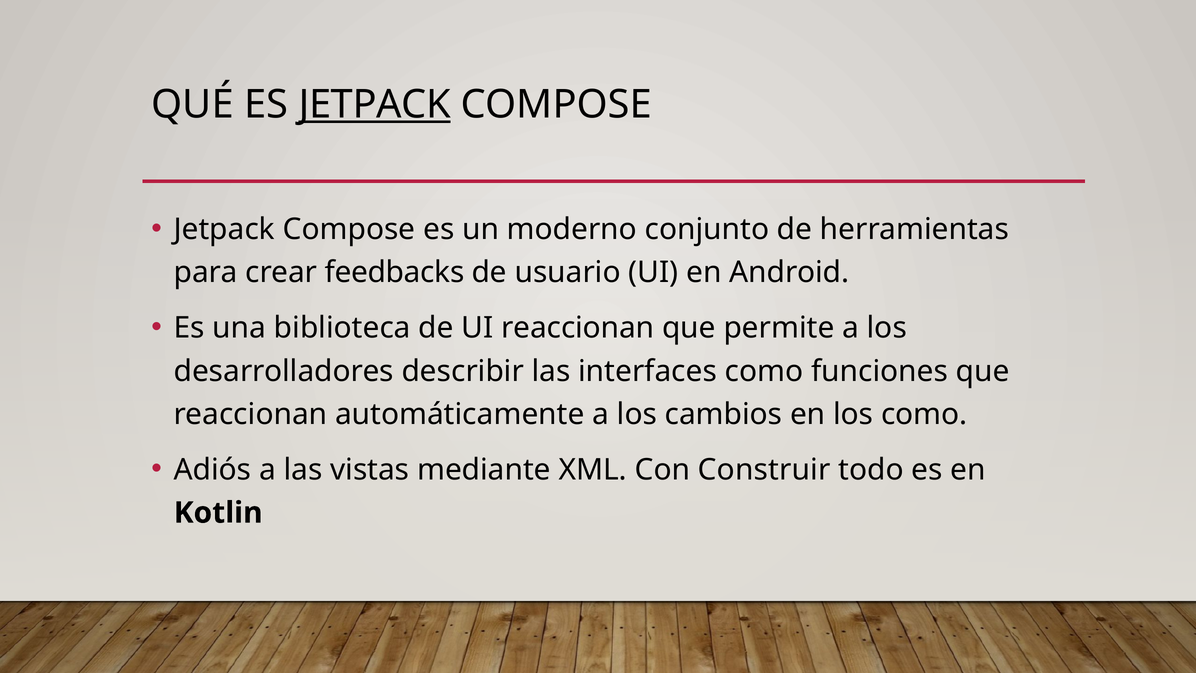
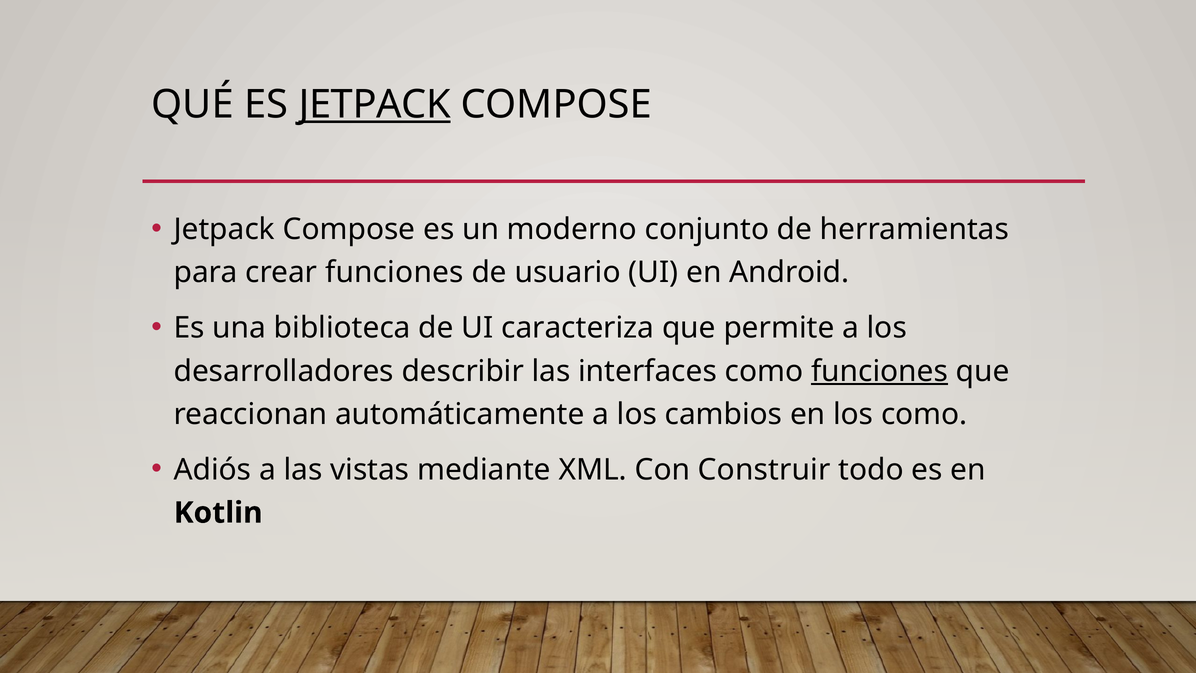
crear feedbacks: feedbacks -> funciones
UI reaccionan: reaccionan -> caracteriza
funciones at (880, 371) underline: none -> present
